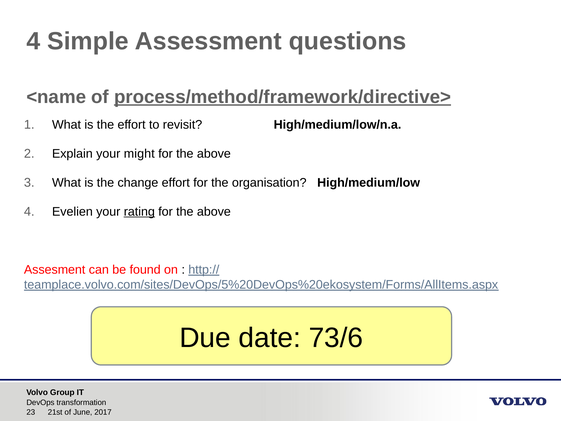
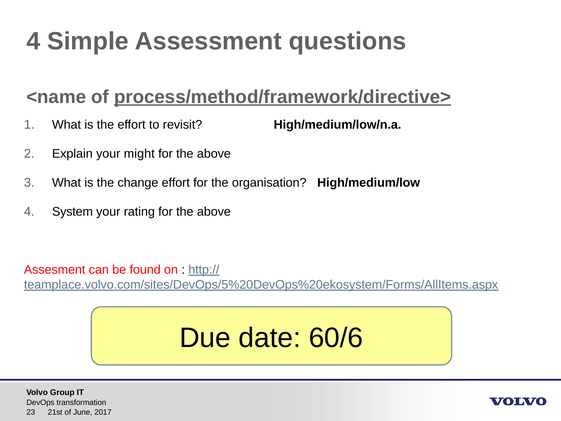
Evelien: Evelien -> System
rating underline: present -> none
73/6: 73/6 -> 60/6
